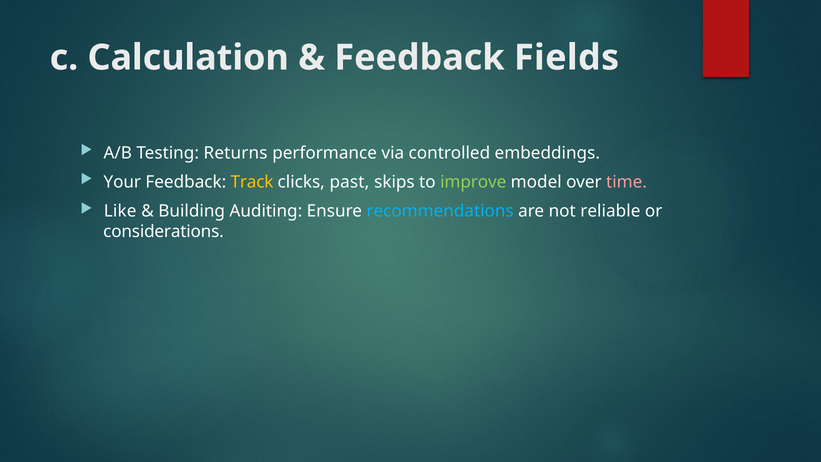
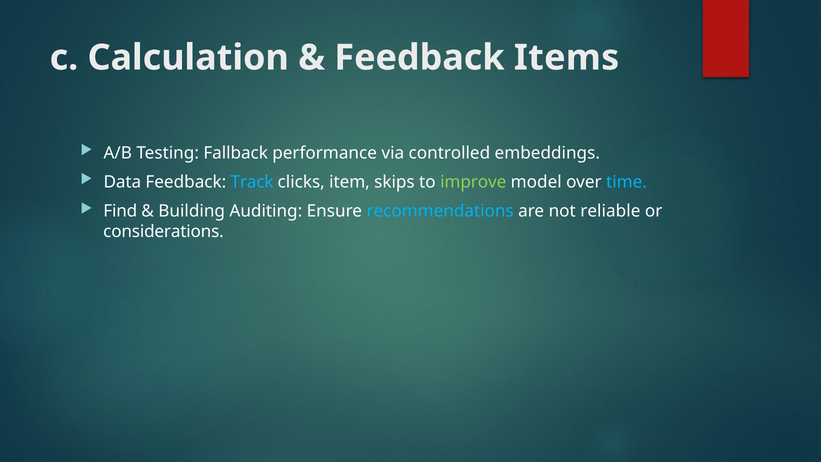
Fields: Fields -> Items
Returns: Returns -> Fallback
Your: Your -> Data
Track colour: yellow -> light blue
past: past -> item
time colour: pink -> light blue
Like: Like -> Find
